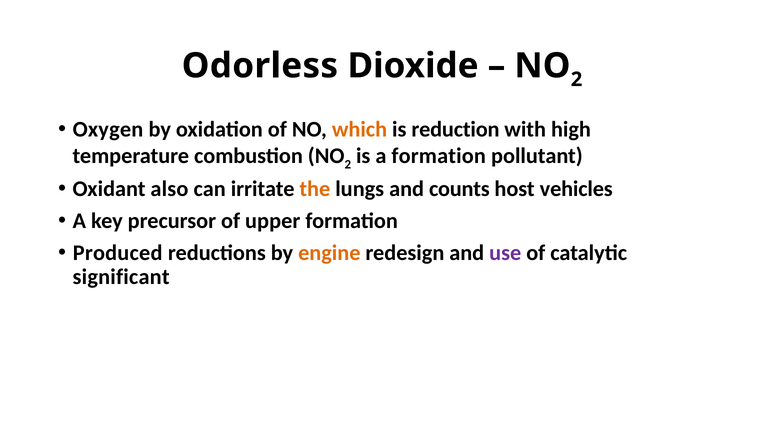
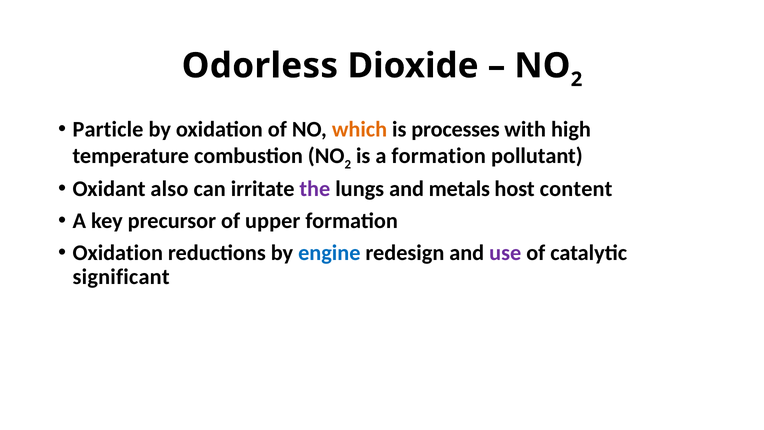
Oxygen: Oxygen -> Particle
reduction: reduction -> processes
the colour: orange -> purple
counts: counts -> metals
vehicles: vehicles -> content
Produced at (118, 253): Produced -> Oxidation
engine colour: orange -> blue
